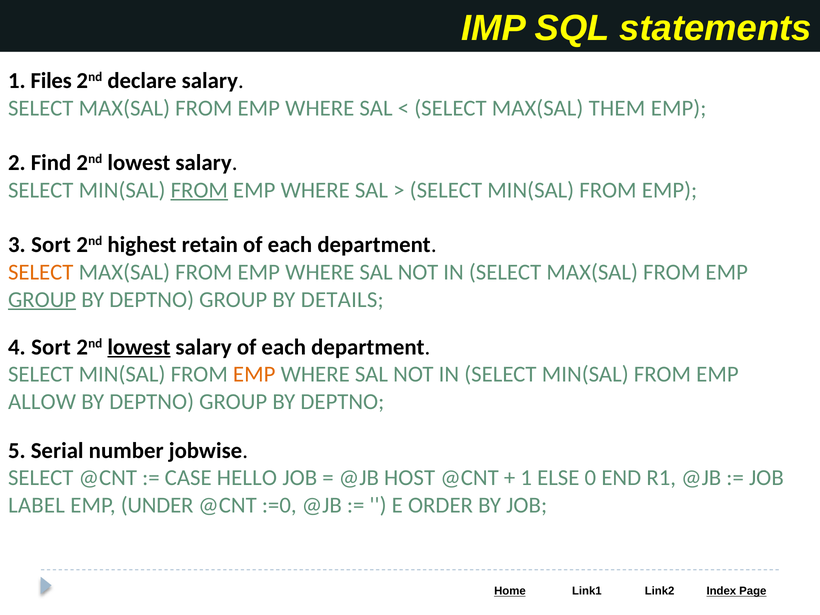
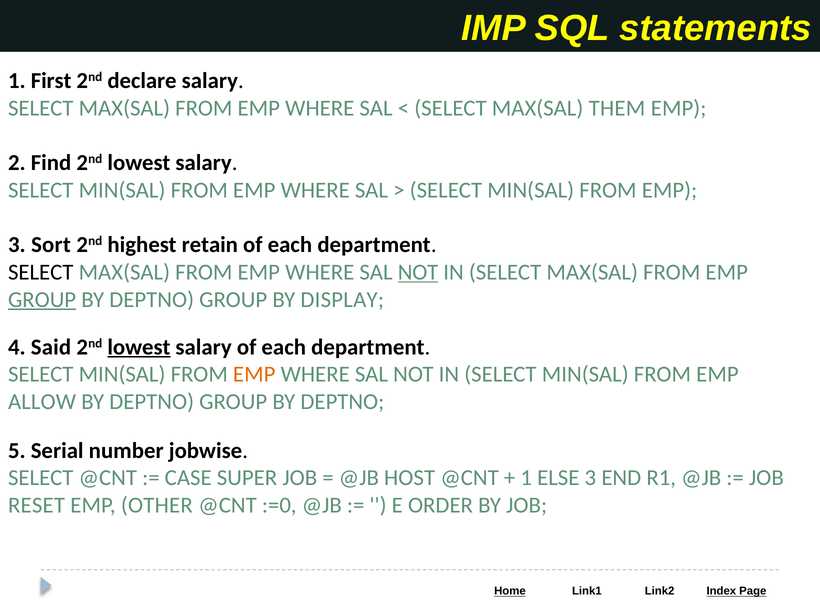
Files: Files -> First
FROM at (199, 190) underline: present -> none
SELECT at (41, 272) colour: orange -> black
NOT at (418, 272) underline: none -> present
DETAILS: DETAILS -> DISPLAY
4 Sort: Sort -> Said
HELLO: HELLO -> SUPER
ELSE 0: 0 -> 3
LABEL: LABEL -> RESET
UNDER: UNDER -> OTHER
